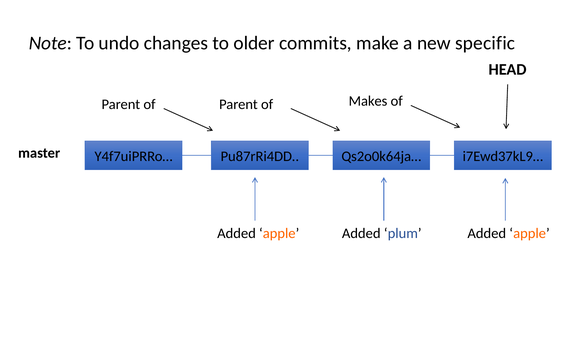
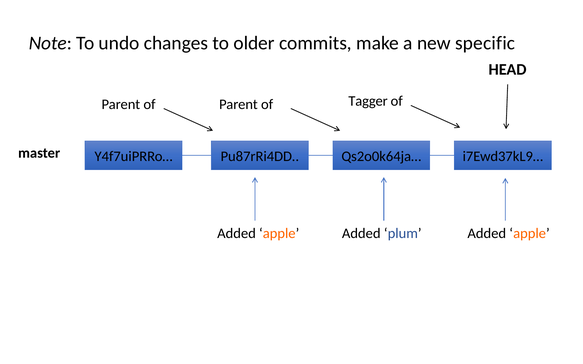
Makes: Makes -> Tagger
